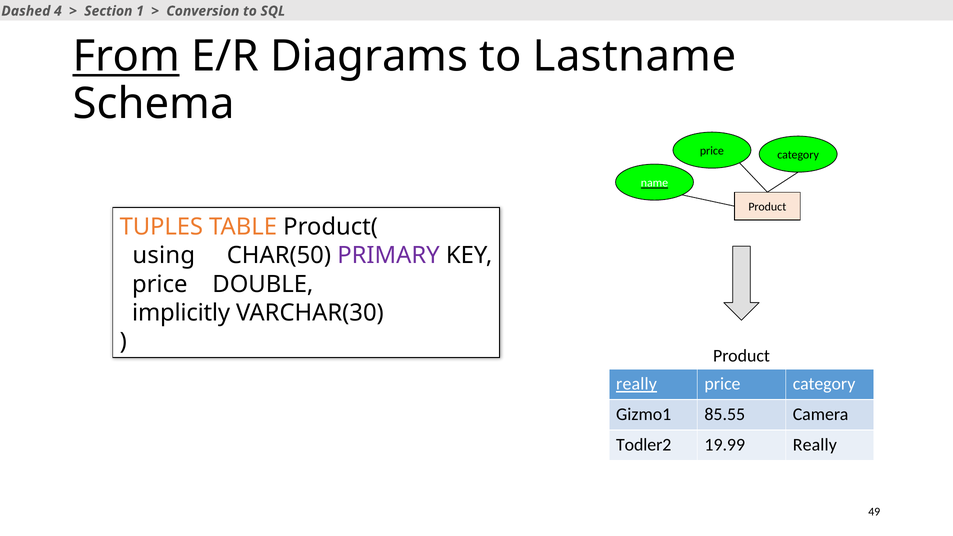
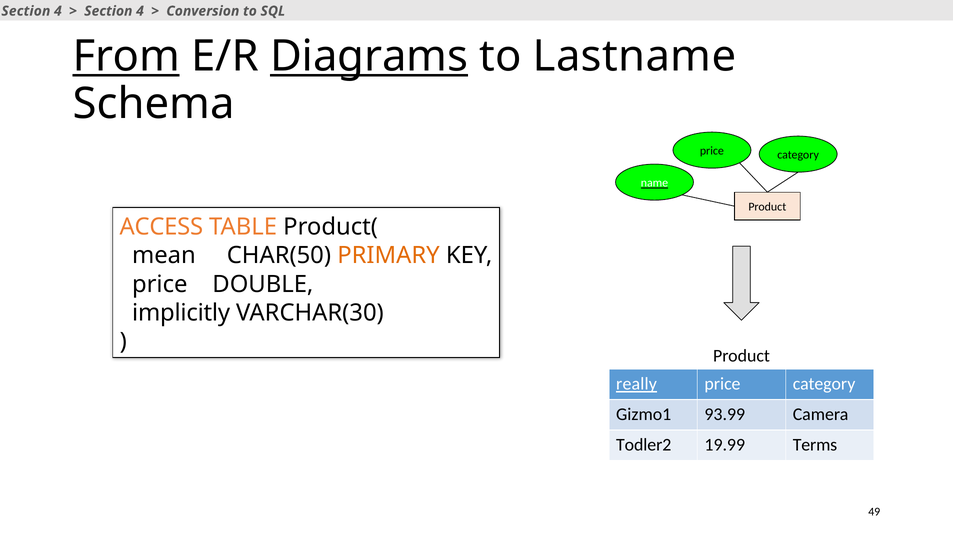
Dashed at (26, 11): Dashed -> Section
1 at (140, 11): 1 -> 4
Diagrams underline: none -> present
TUPLES: TUPLES -> ACCESS
using: using -> mean
PRIMARY colour: purple -> orange
85.55: 85.55 -> 93.99
19.99 Really: Really -> Terms
